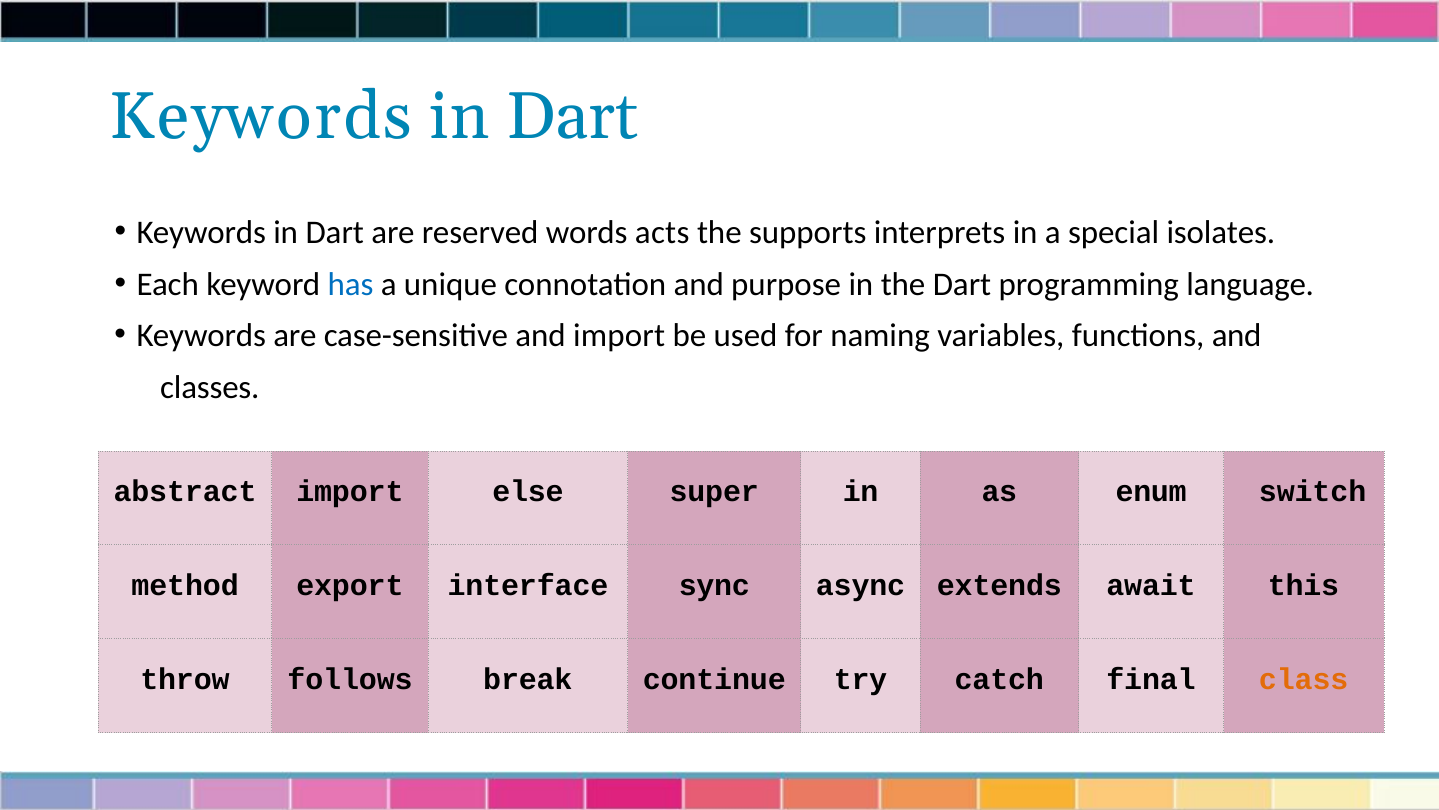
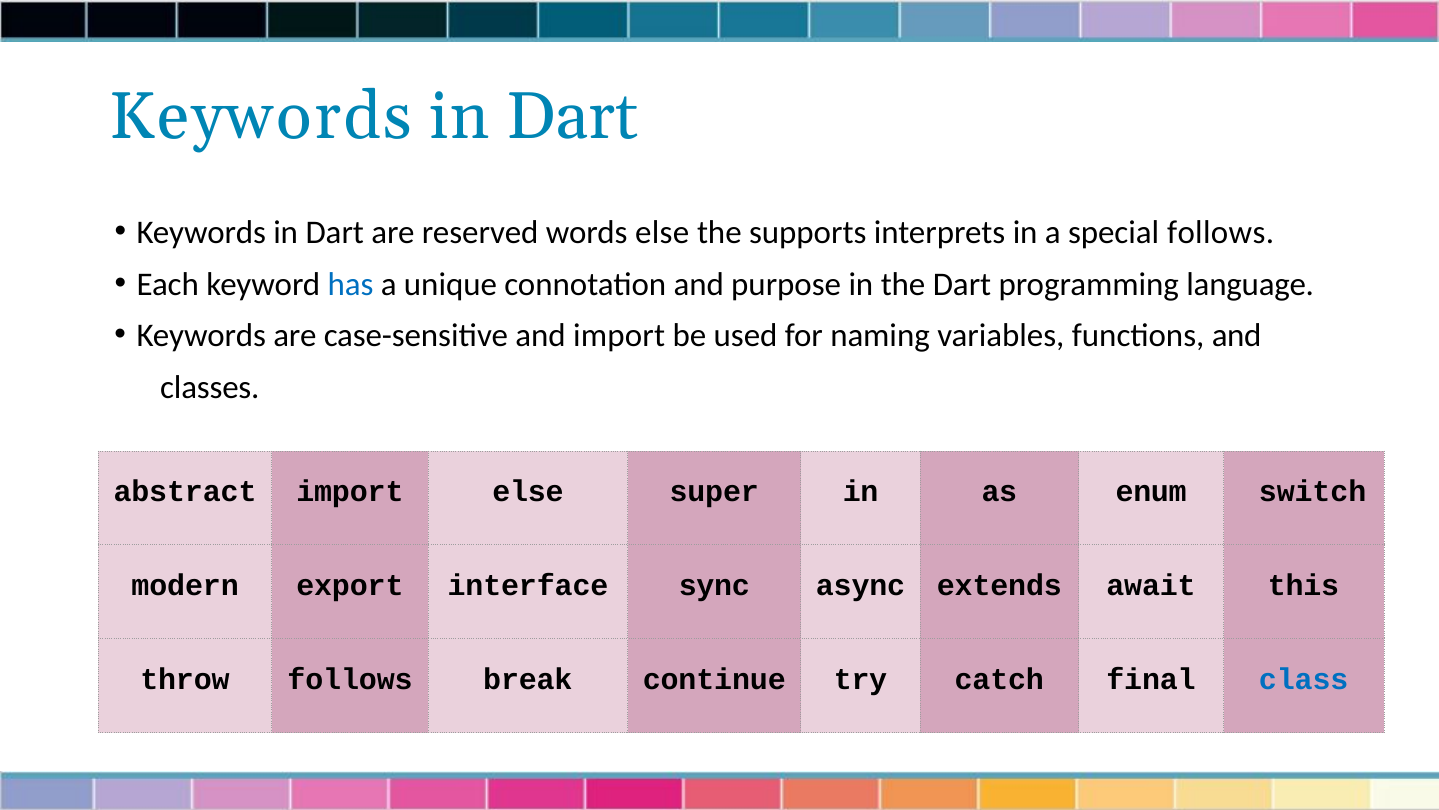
words acts: acts -> else
special isolates: isolates -> follows
method: method -> modern
class colour: orange -> blue
